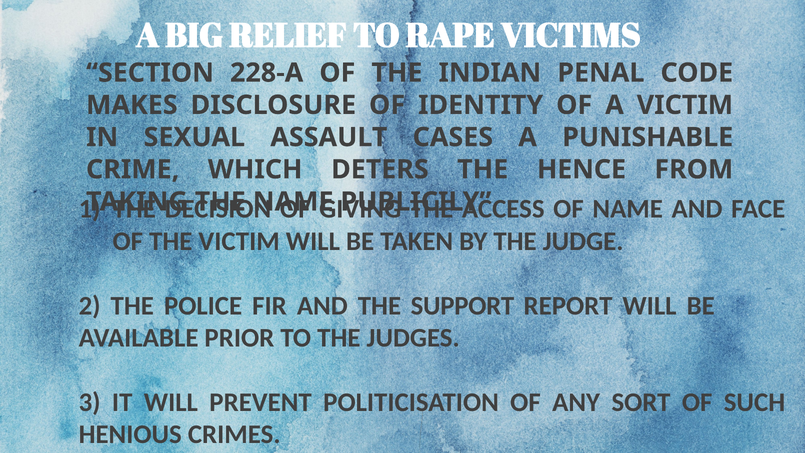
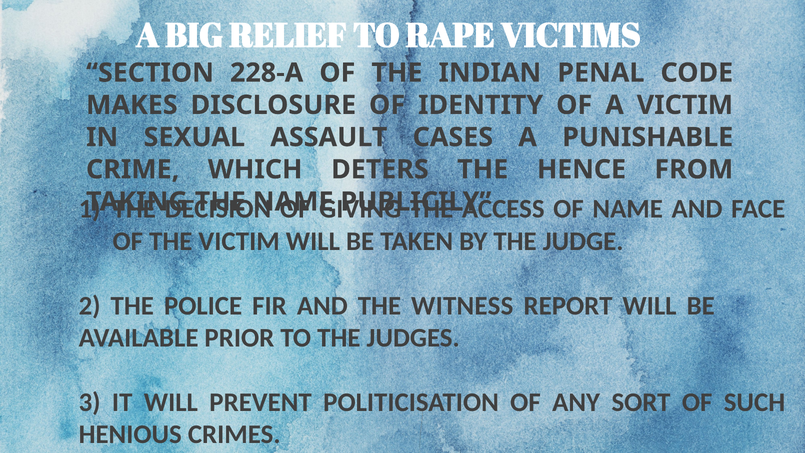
SUPPORT: SUPPORT -> WITNESS
